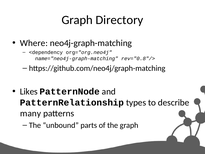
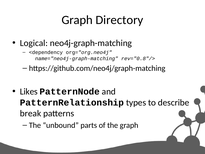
Where: Where -> Logical
many: many -> break
